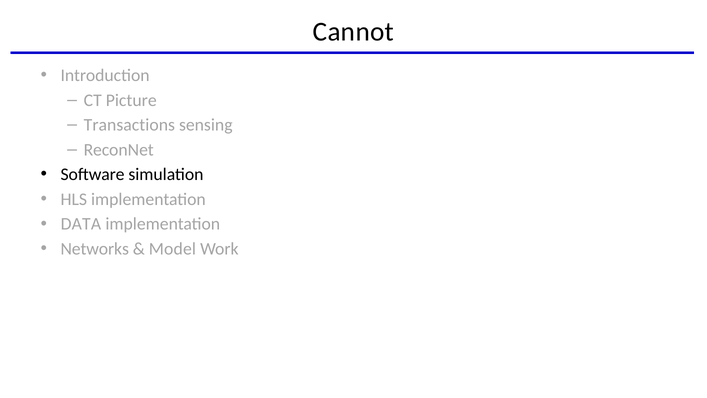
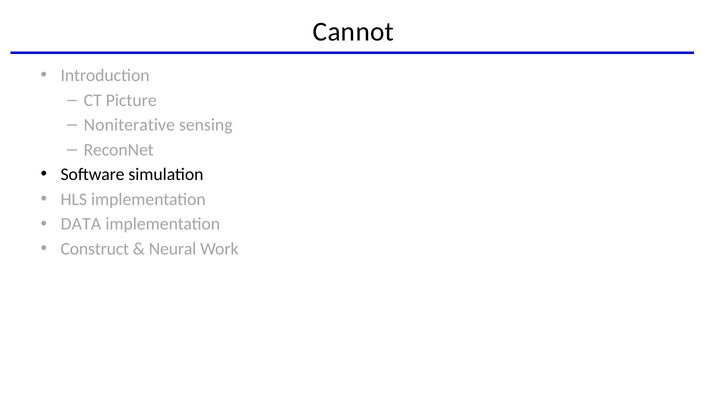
Transactions: Transactions -> Noniterative
Networks: Networks -> Construct
Model: Model -> Neural
